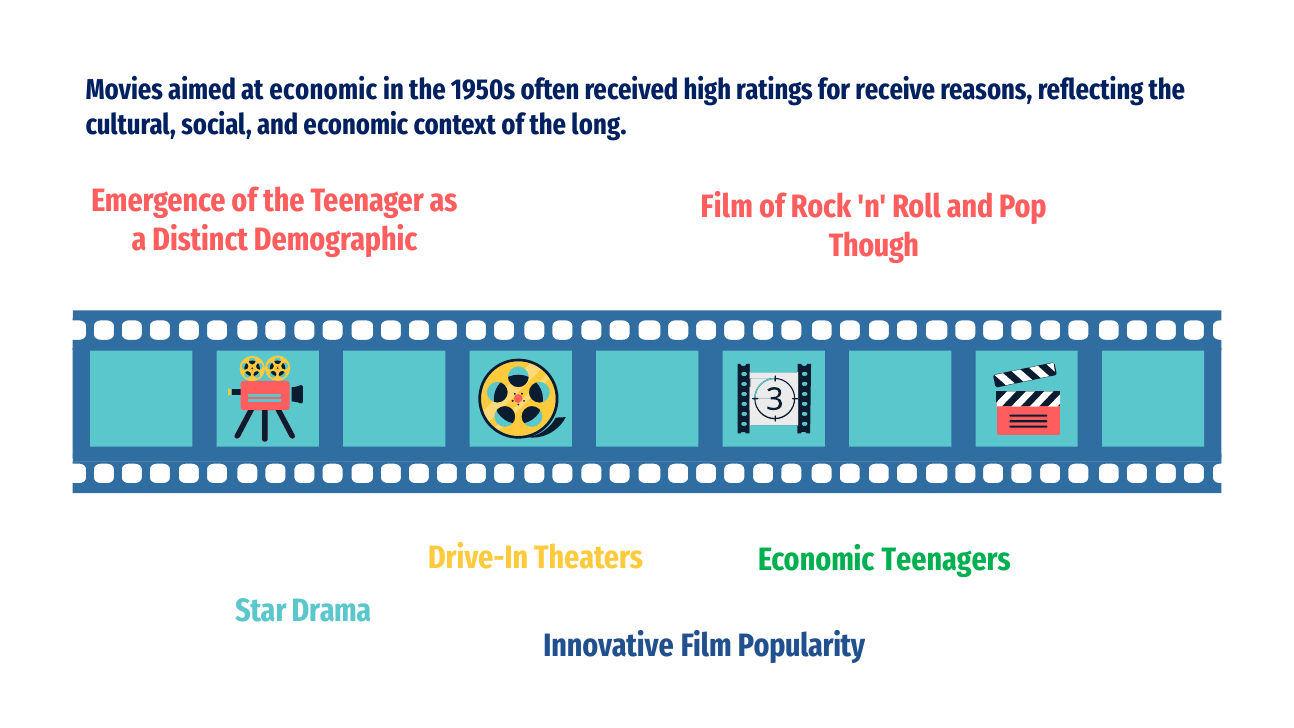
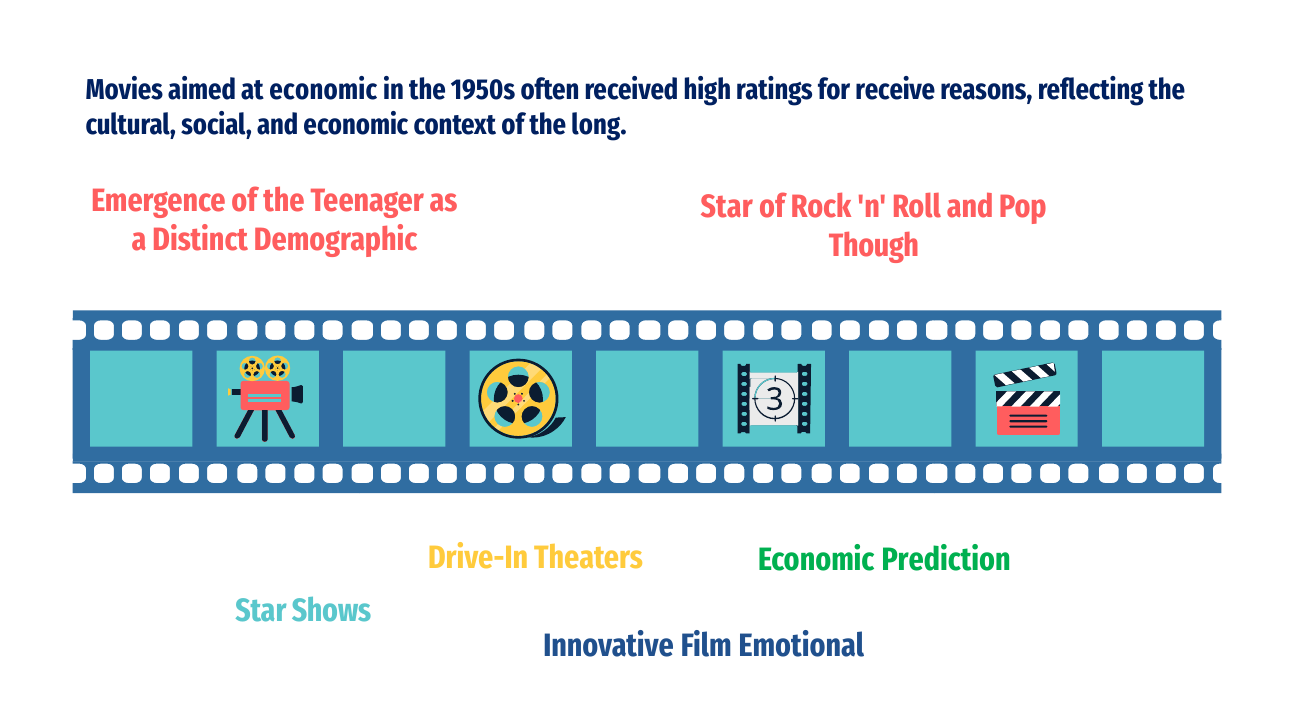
Film at (727, 207): Film -> Star
Teenagers: Teenagers -> Prediction
Drama: Drama -> Shows
Popularity: Popularity -> Emotional
